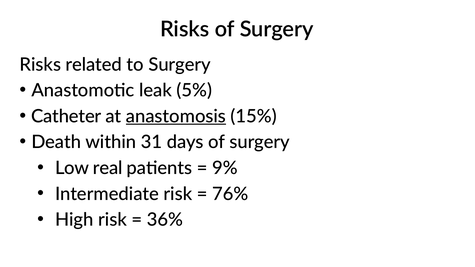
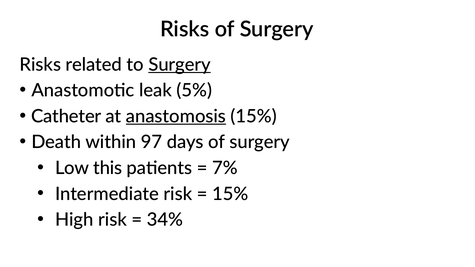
Surgery at (180, 65) underline: none -> present
31: 31 -> 97
real: real -> this
9%: 9% -> 7%
76% at (230, 194): 76% -> 15%
36%: 36% -> 34%
